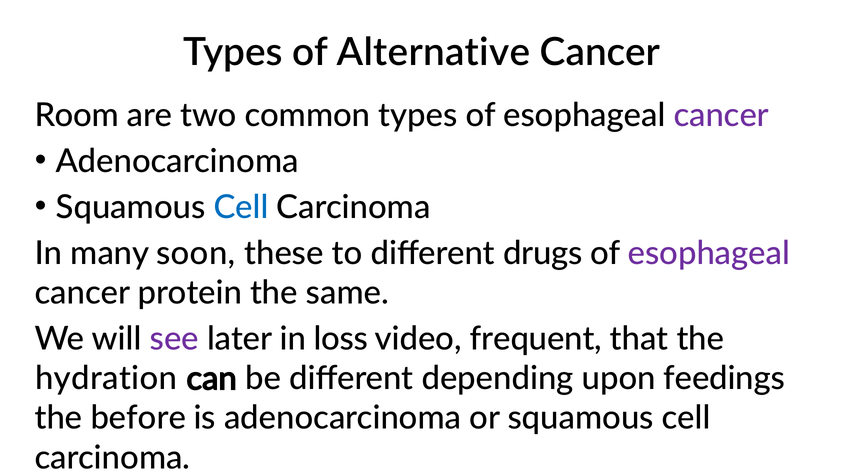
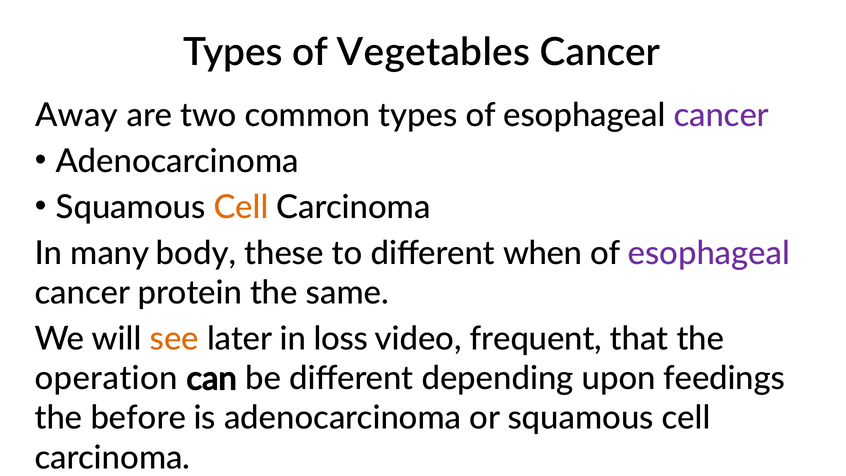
Alternative: Alternative -> Vegetables
Room: Room -> Away
Cell at (241, 207) colour: blue -> orange
soon: soon -> body
drugs: drugs -> when
see colour: purple -> orange
hydration: hydration -> operation
